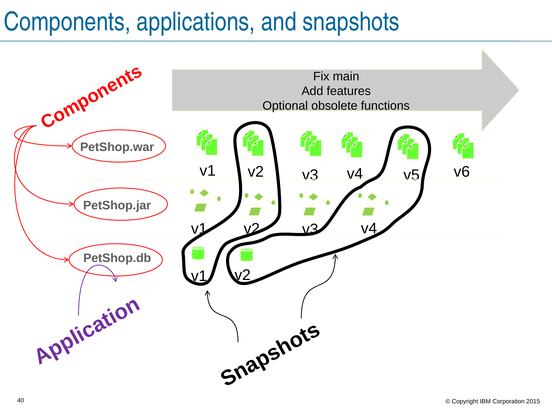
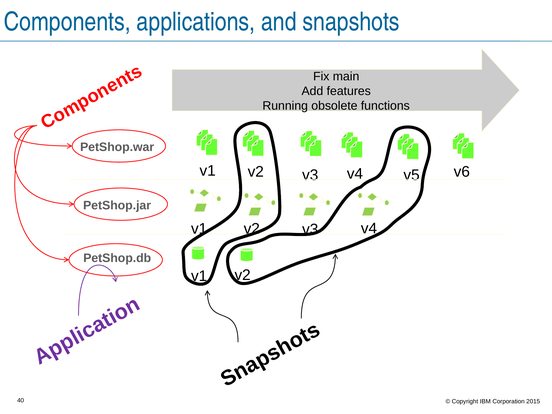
Optional: Optional -> Running
